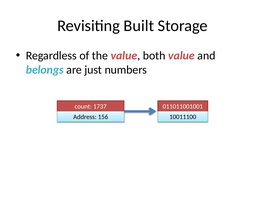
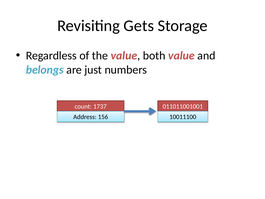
Built: Built -> Gets
